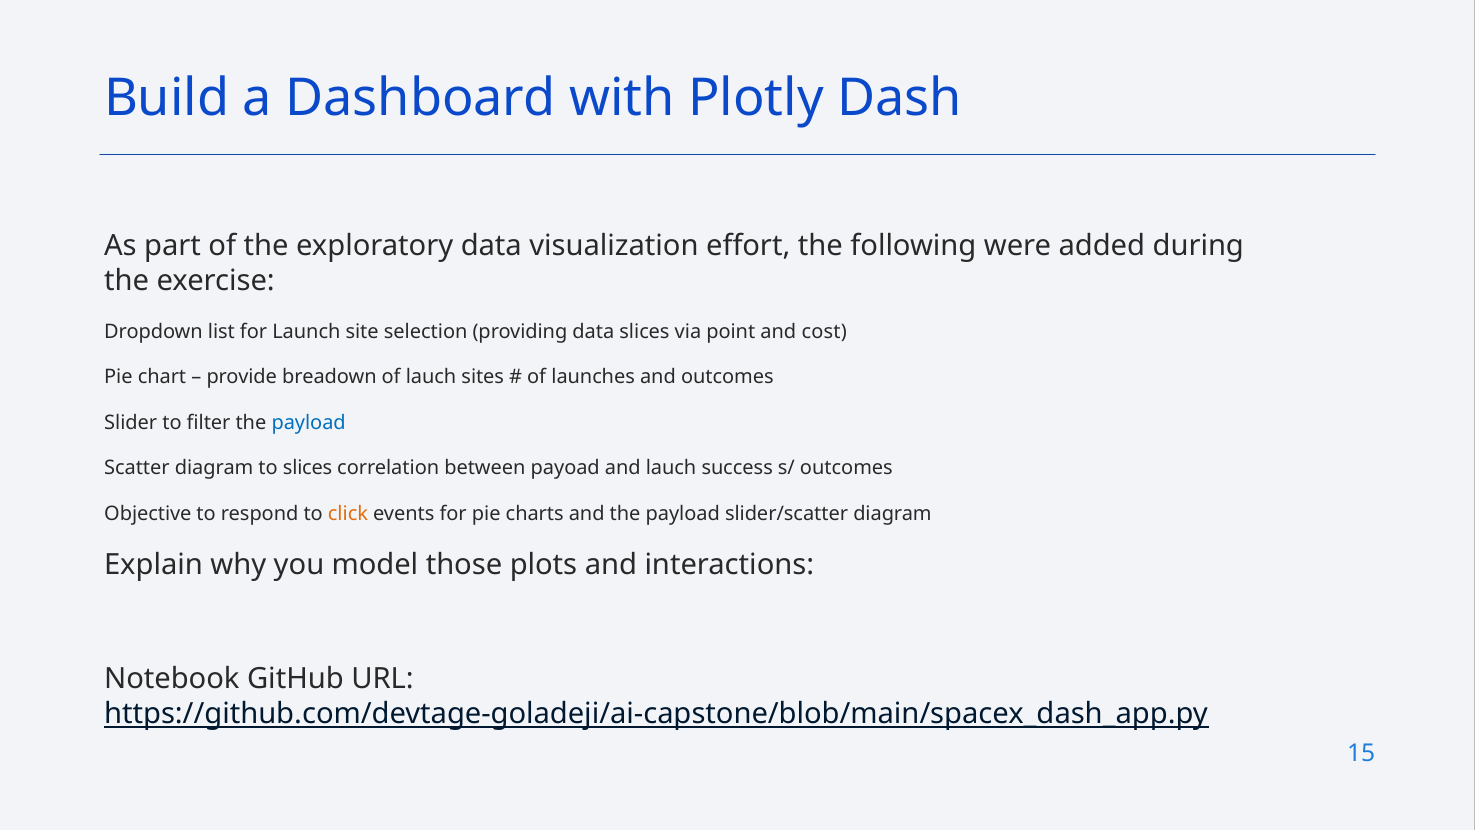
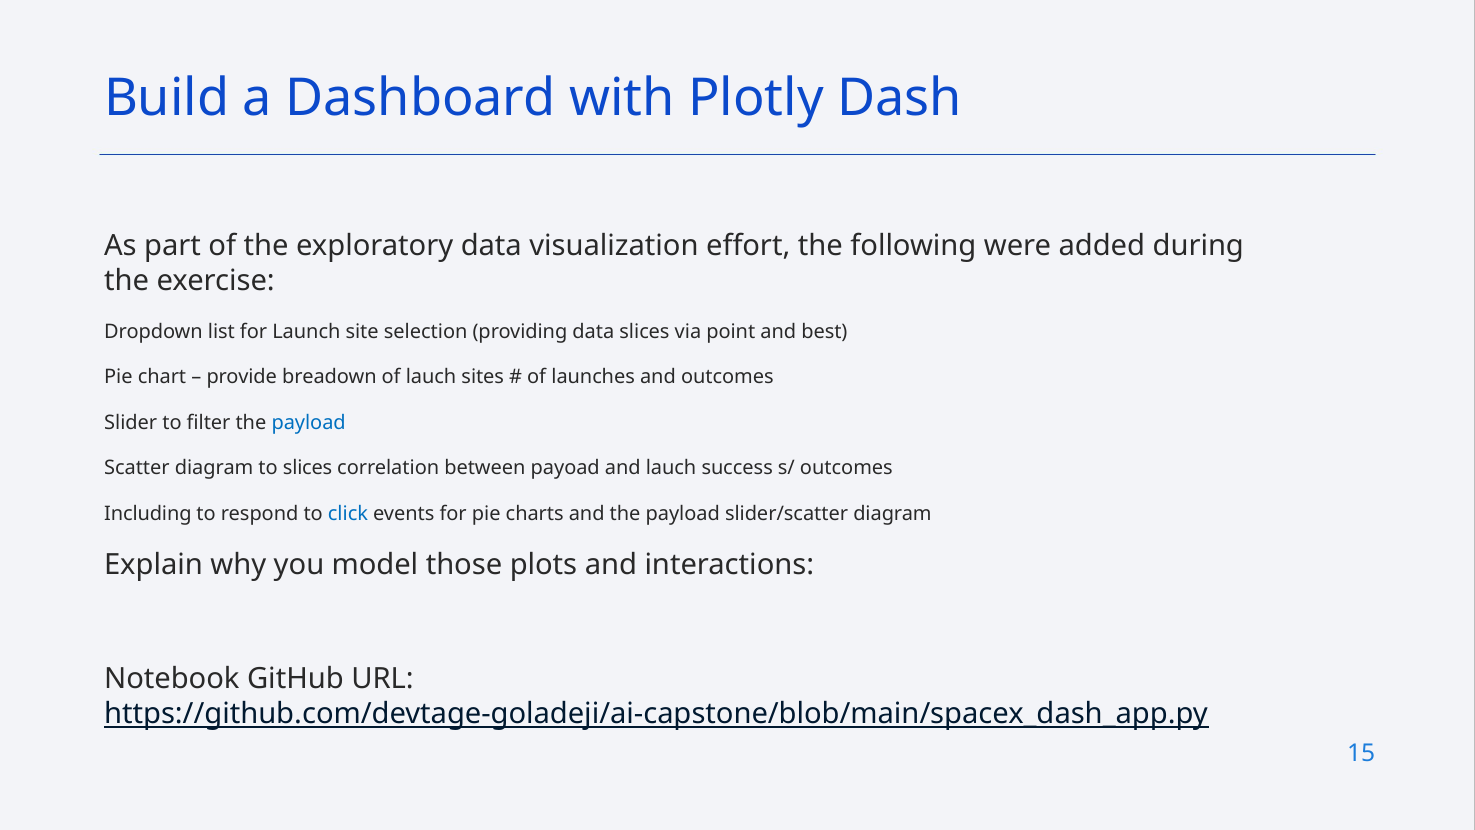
cost: cost -> best
Objective: Objective -> Including
click colour: orange -> blue
